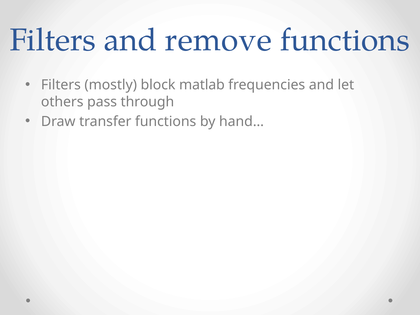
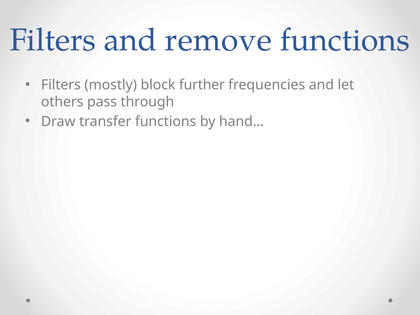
matlab: matlab -> further
